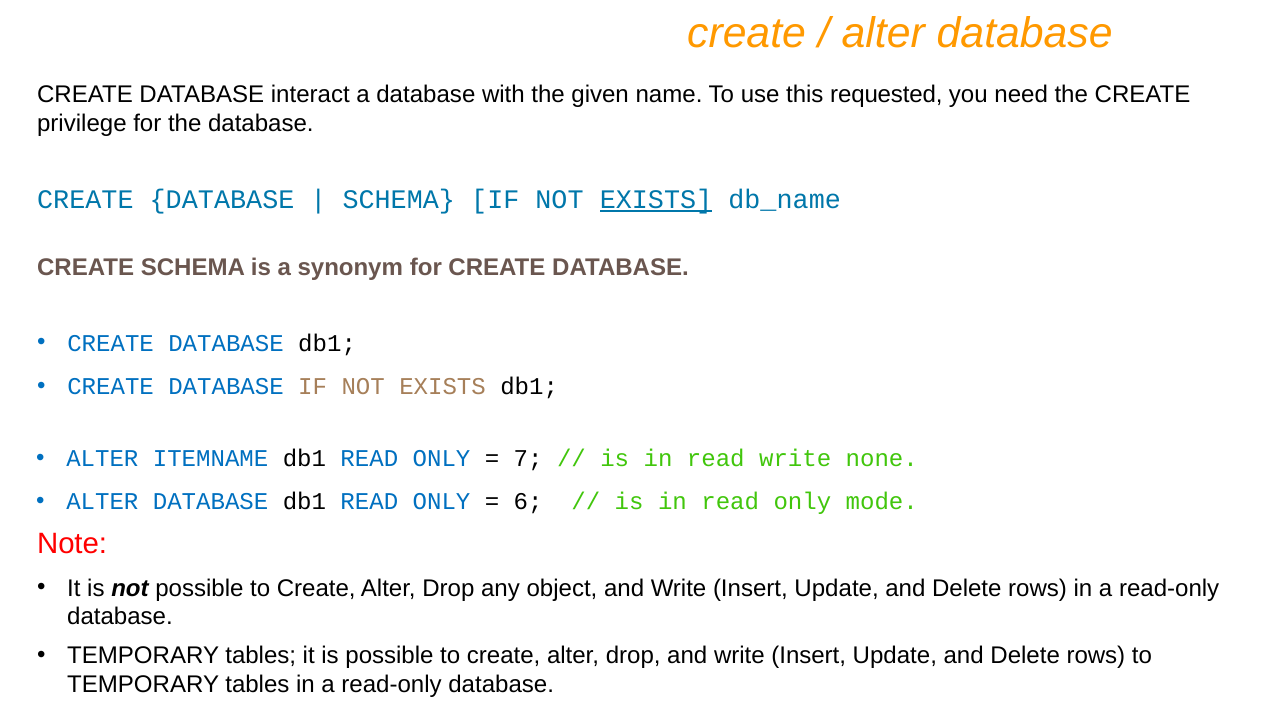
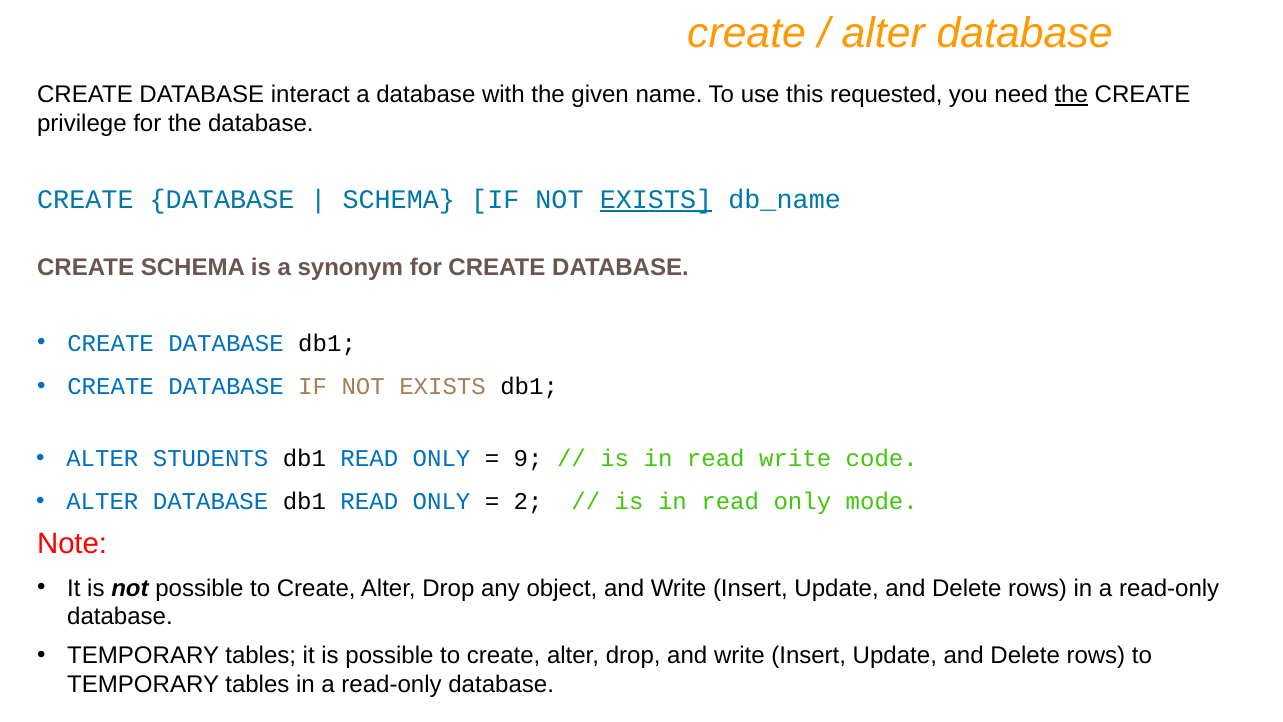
the at (1071, 95) underline: none -> present
ITEMNAME: ITEMNAME -> STUDENTS
7: 7 -> 9
none: none -> code
6: 6 -> 2
